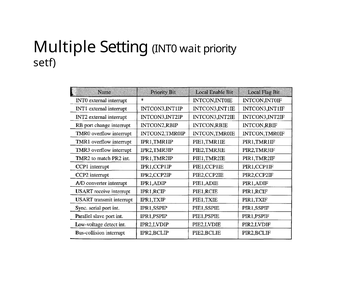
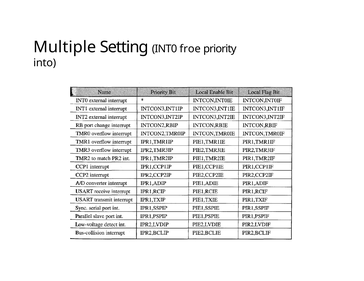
wait: wait -> froe
setf: setf -> into
